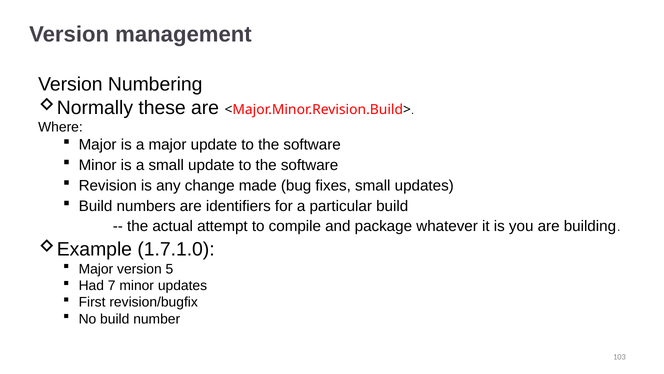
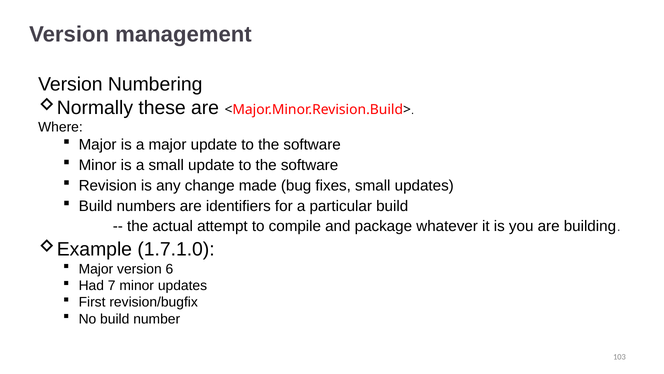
5: 5 -> 6
